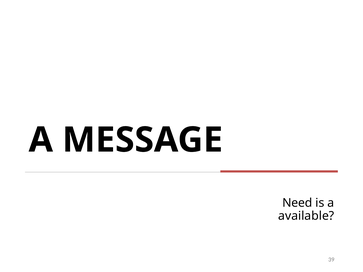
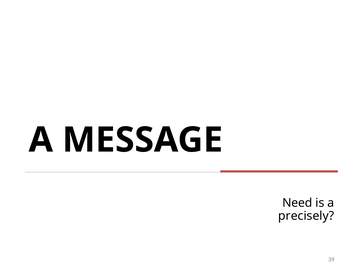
available: available -> precisely
